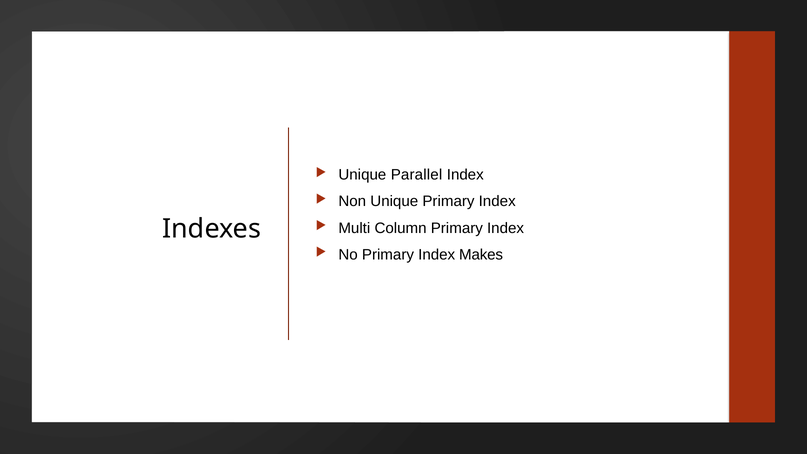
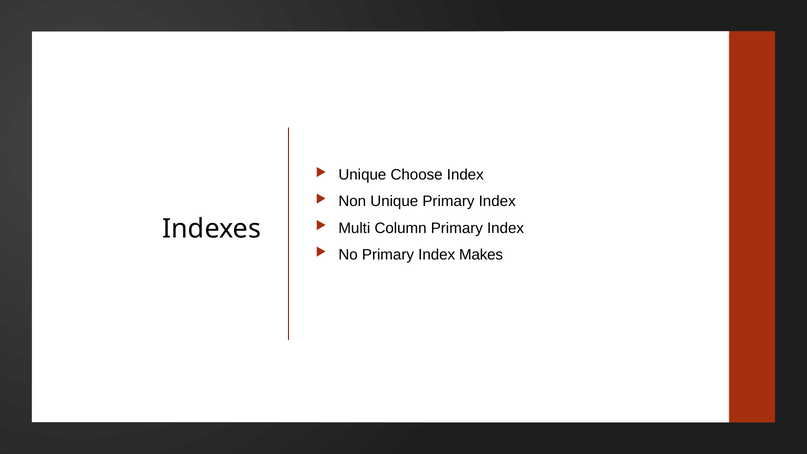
Parallel: Parallel -> Choose
